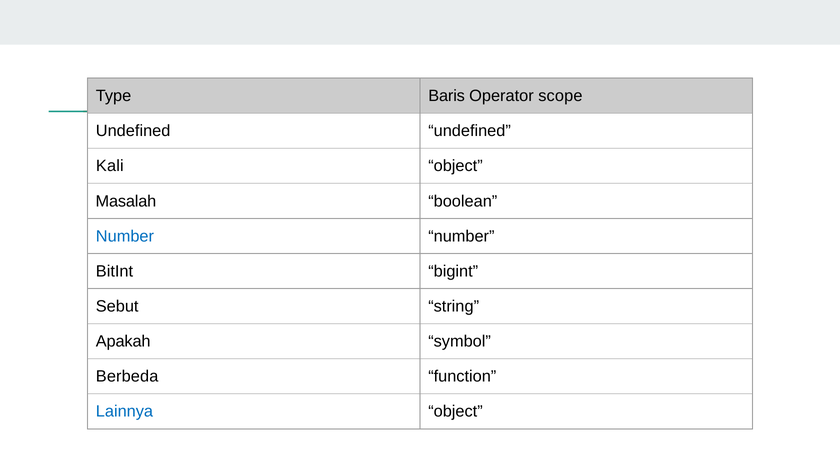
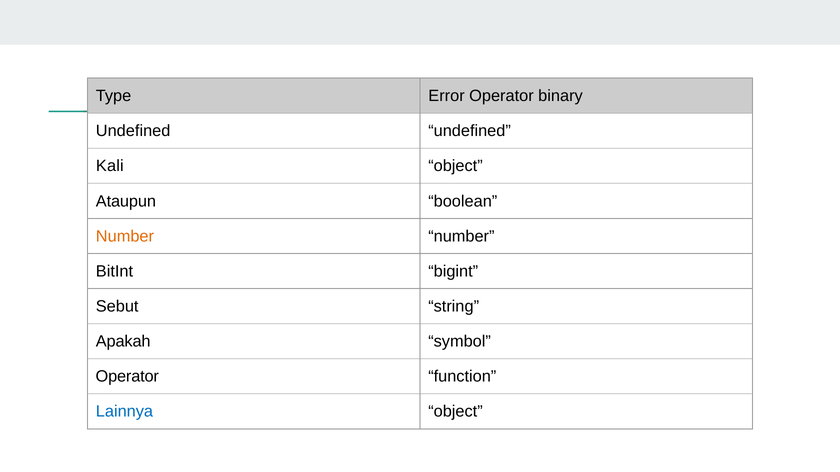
Baris: Baris -> Error
scope: scope -> binary
Masalah: Masalah -> Ataupun
Number at (125, 236) colour: blue -> orange
Berbeda at (127, 377): Berbeda -> Operator
